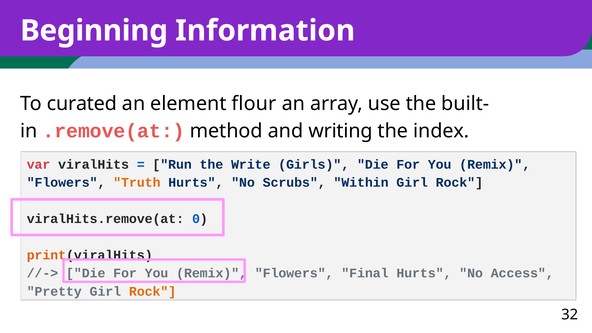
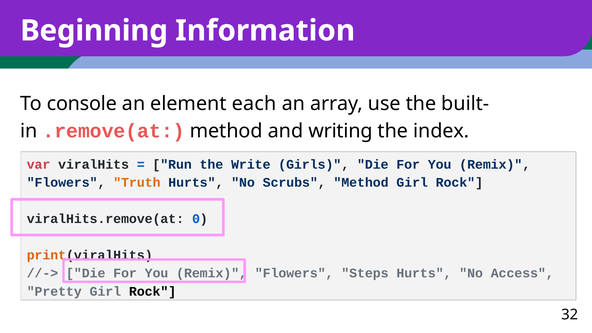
curated: curated -> console
flour: flour -> each
Scrubs Within: Within -> Method
Final: Final -> Steps
Rock at (153, 291) colour: orange -> black
